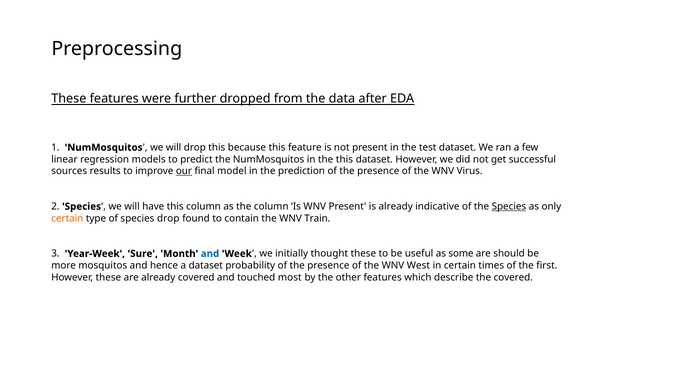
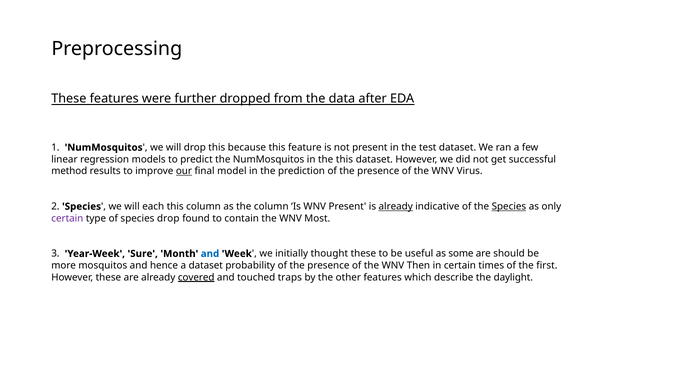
sources: sources -> method
have: have -> each
already at (396, 207) underline: none -> present
certain at (67, 218) colour: orange -> purple
Train: Train -> Most
West: West -> Then
covered at (196, 277) underline: none -> present
most: most -> traps
the covered: covered -> daylight
